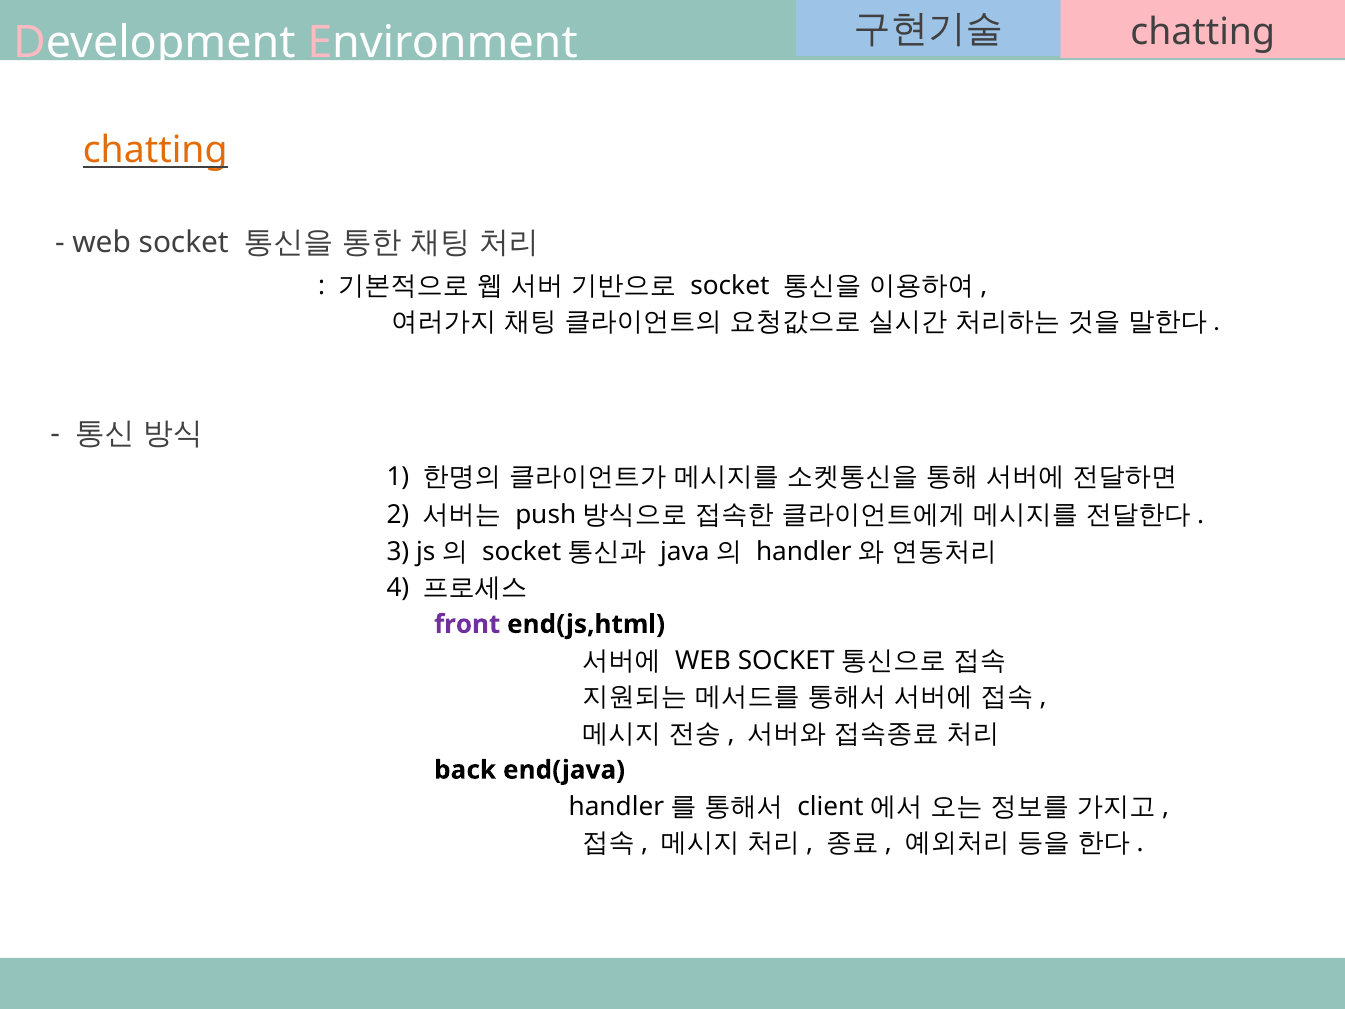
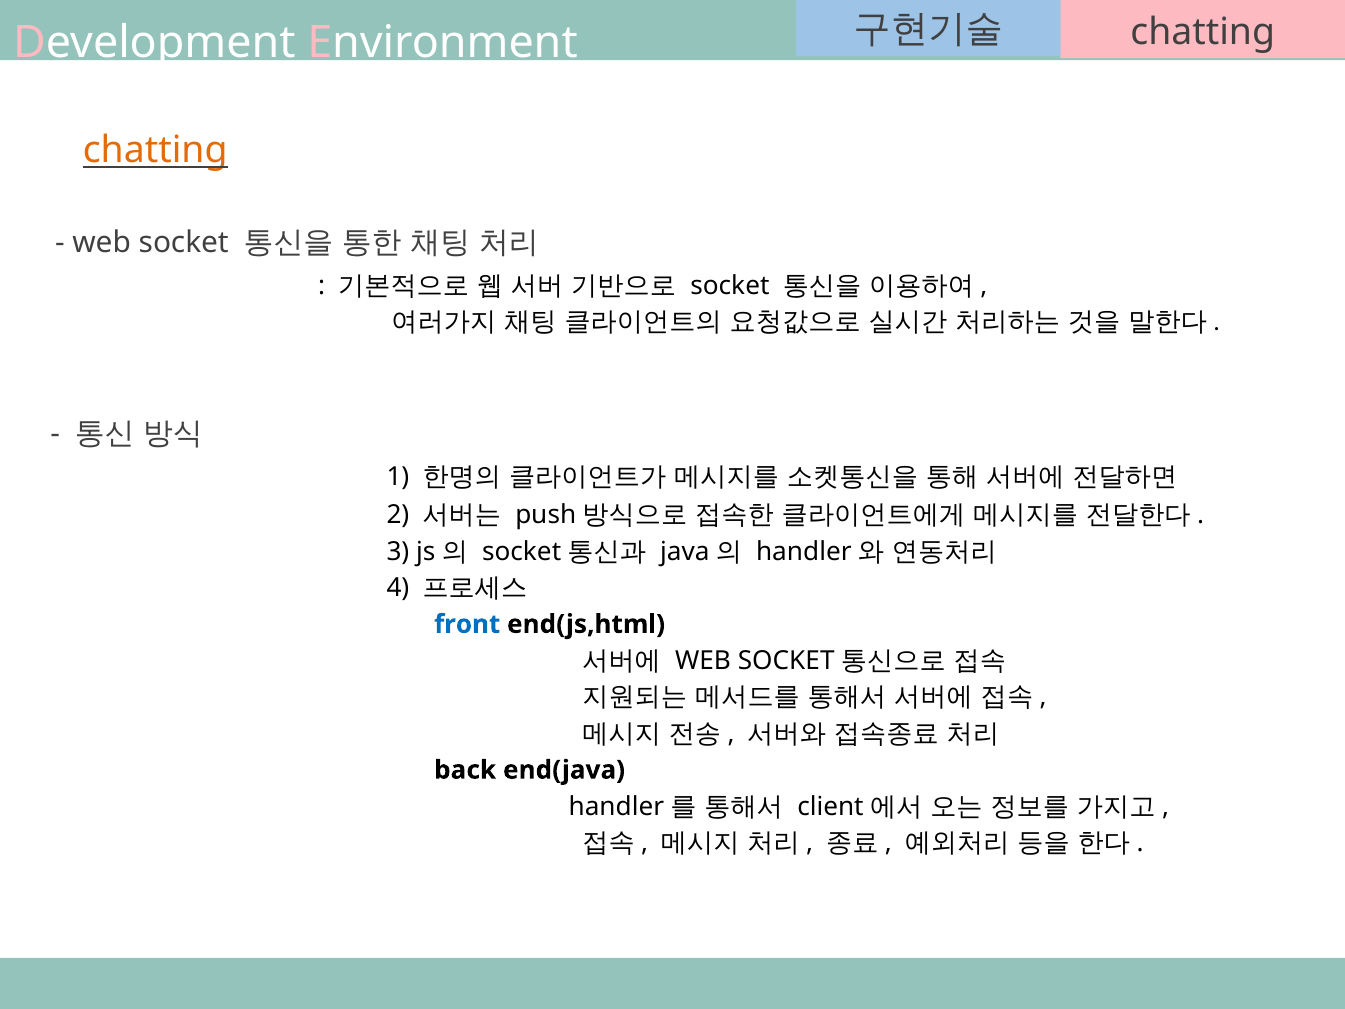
front colour: purple -> blue
